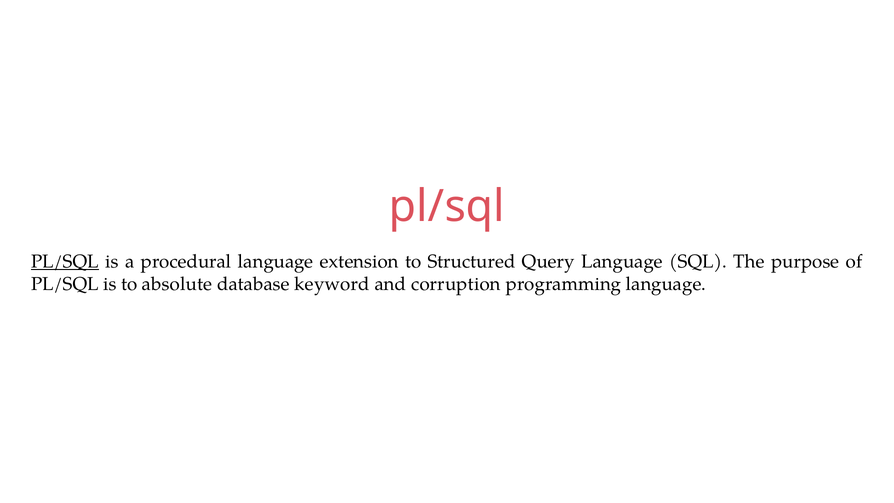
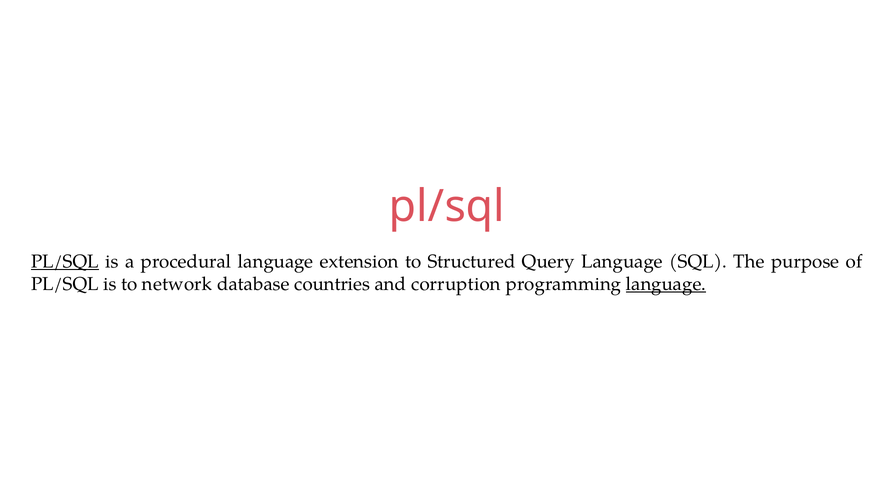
absolute: absolute -> network
keyword: keyword -> countries
language at (666, 284) underline: none -> present
